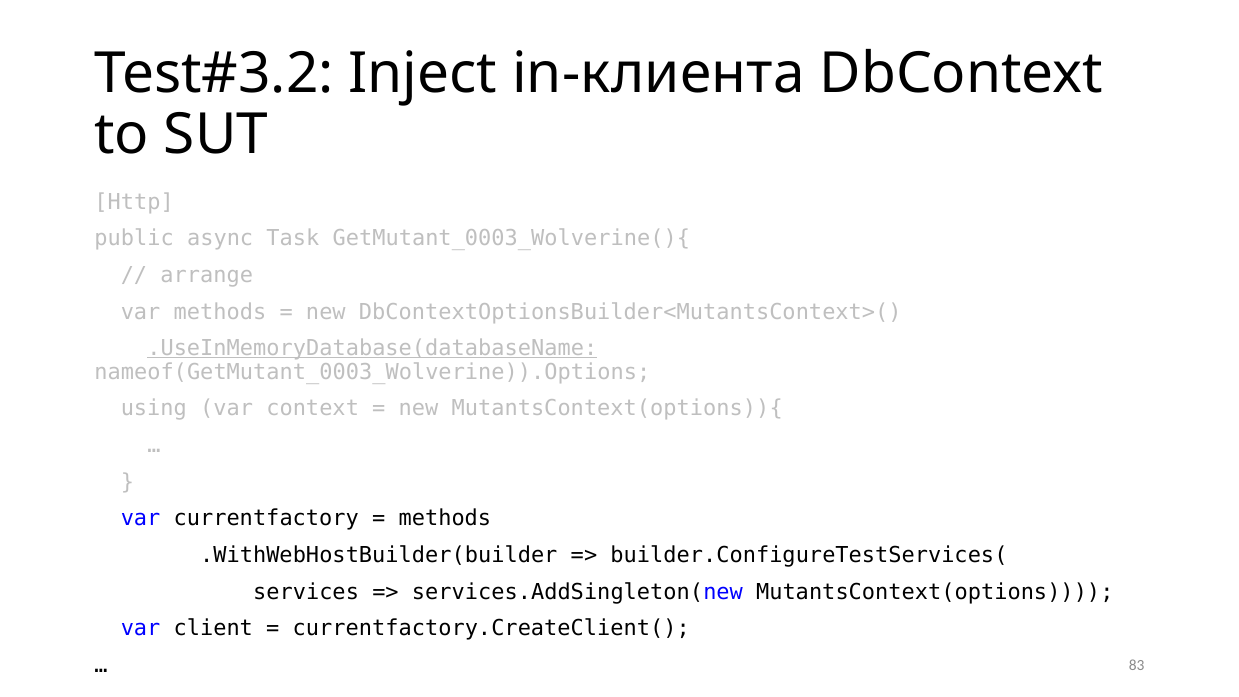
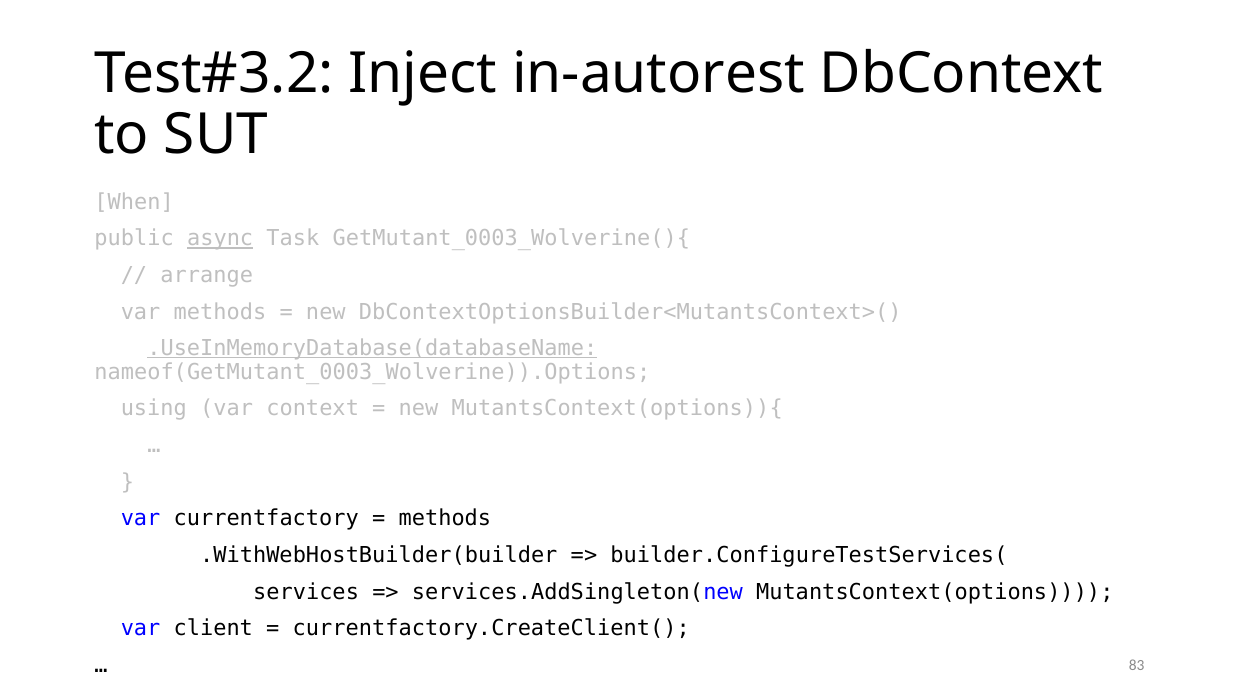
in-клиента: in-клиента -> in-autorest
Http: Http -> When
async underline: none -> present
